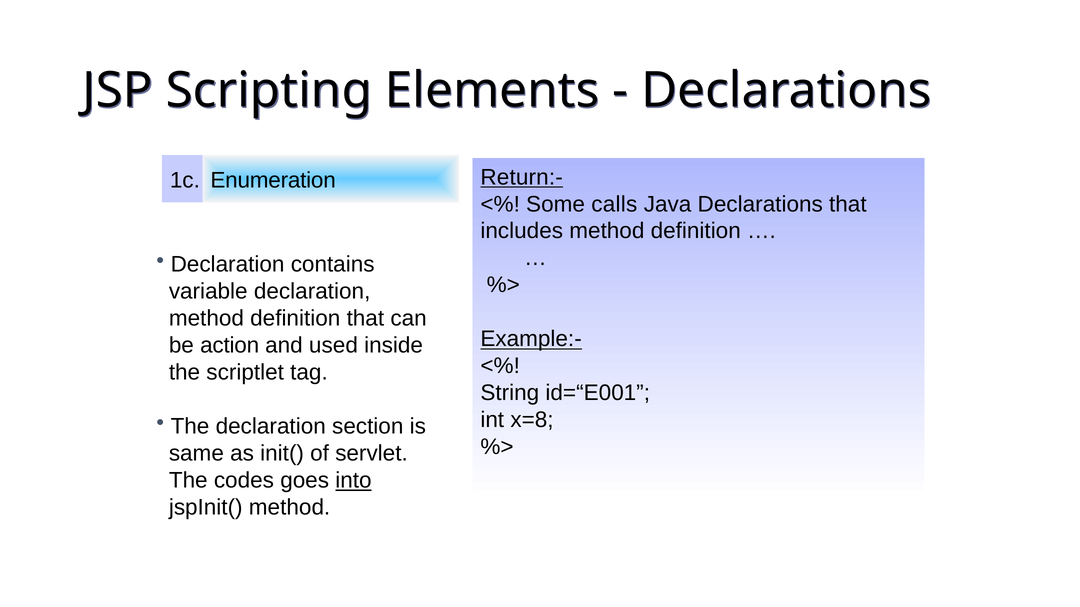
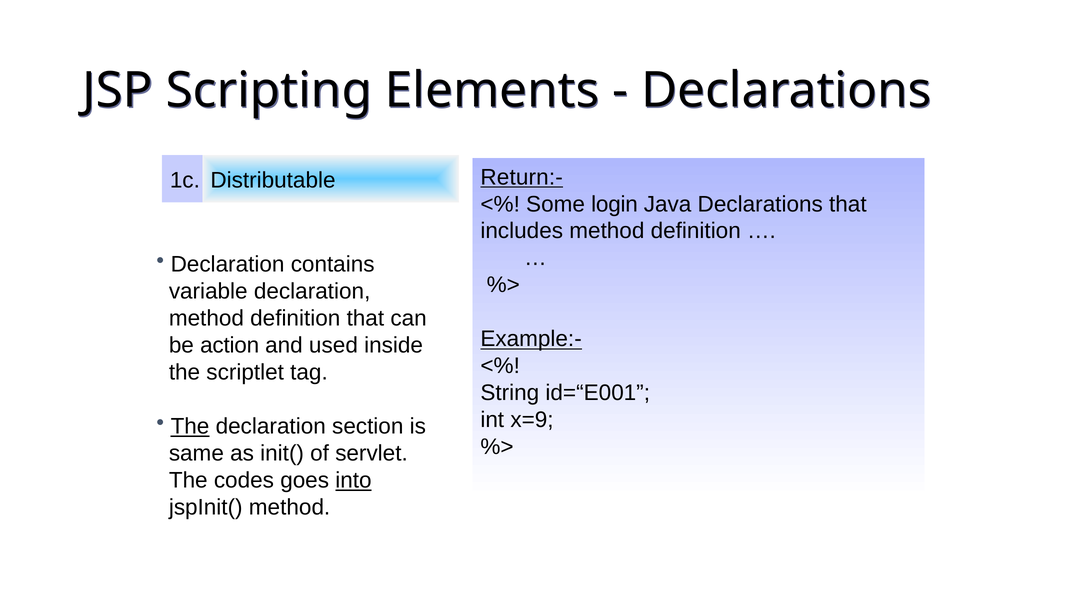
Enumeration: Enumeration -> Distributable
calls: calls -> login
x=8: x=8 -> x=9
The at (190, 427) underline: none -> present
